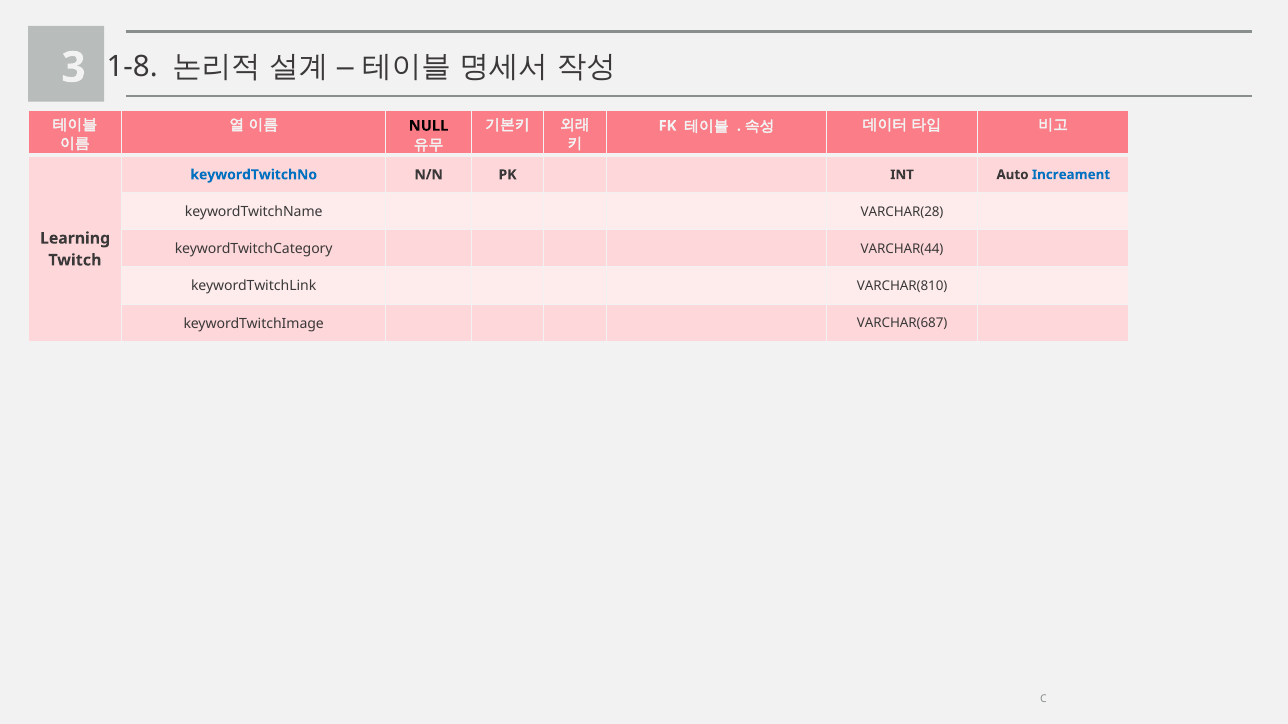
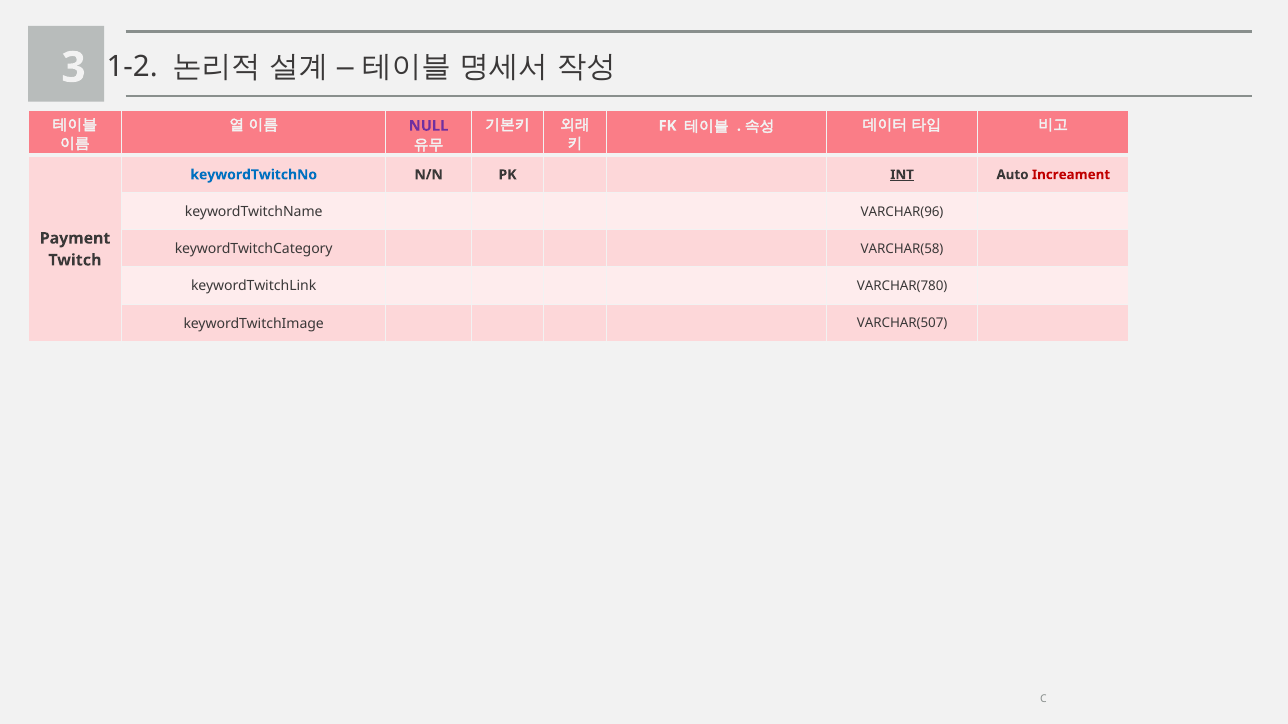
1-8: 1-8 -> 1-2
NULL colour: black -> purple
INT underline: none -> present
Increament colour: blue -> red
VARCHAR(28: VARCHAR(28 -> VARCHAR(96
Learning: Learning -> Payment
VARCHAR(44: VARCHAR(44 -> VARCHAR(58
VARCHAR(810: VARCHAR(810 -> VARCHAR(780
VARCHAR(687: VARCHAR(687 -> VARCHAR(507
